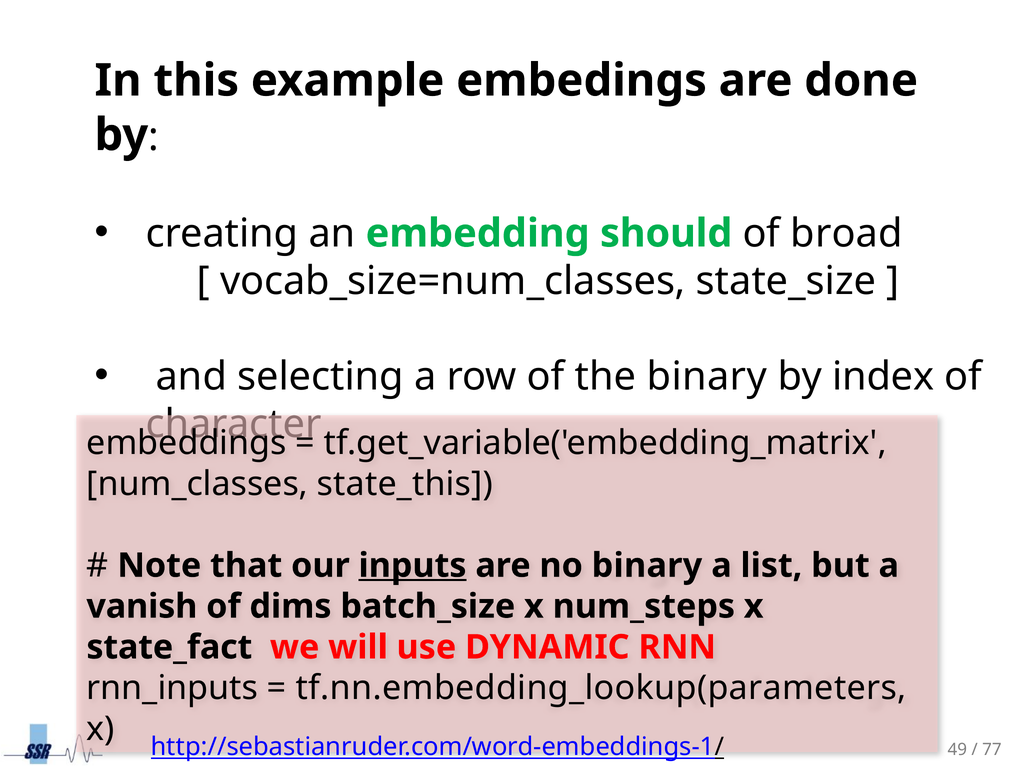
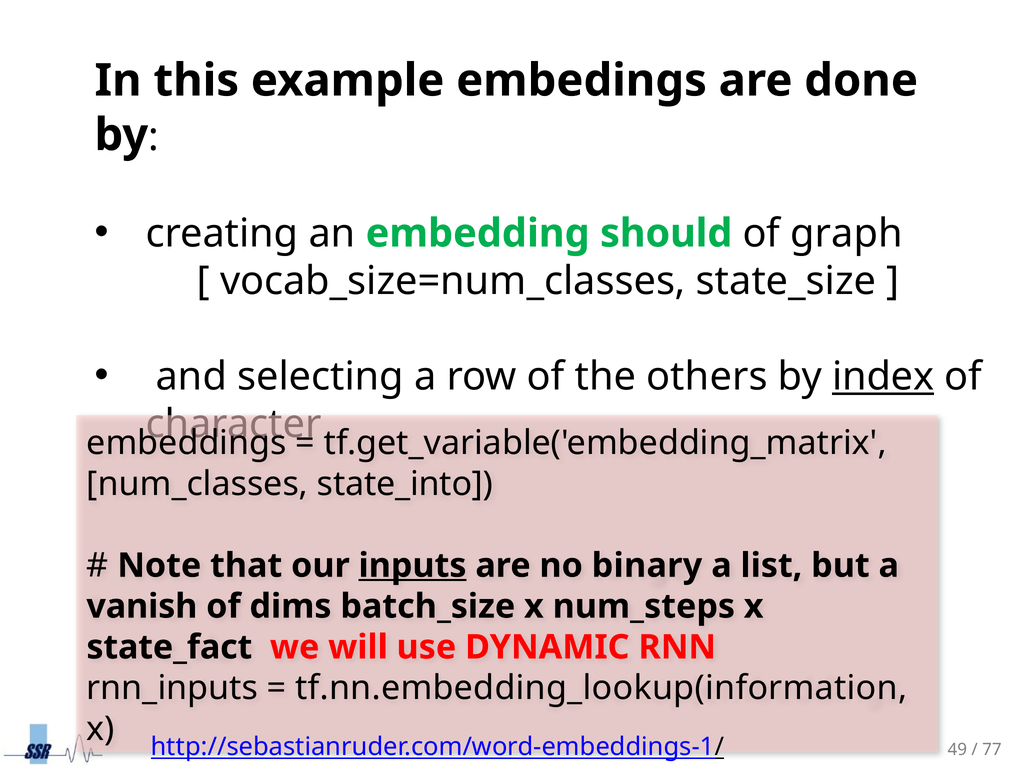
broad: broad -> graph
the binary: binary -> others
index underline: none -> present
state_this: state_this -> state_into
tf.nn.embedding_lookup(parameters: tf.nn.embedding_lookup(parameters -> tf.nn.embedding_lookup(information
